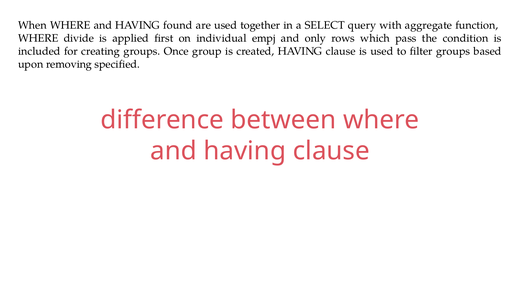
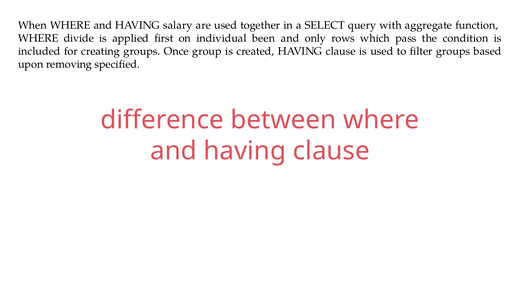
found: found -> salary
empj: empj -> been
